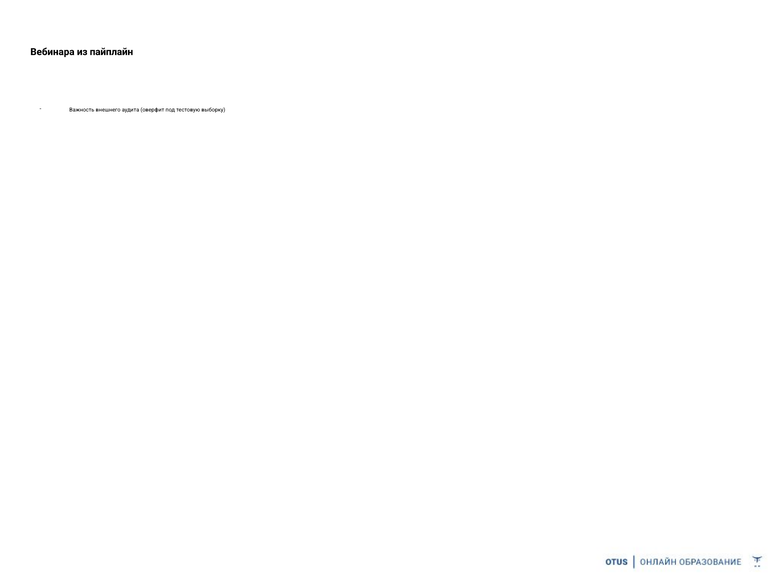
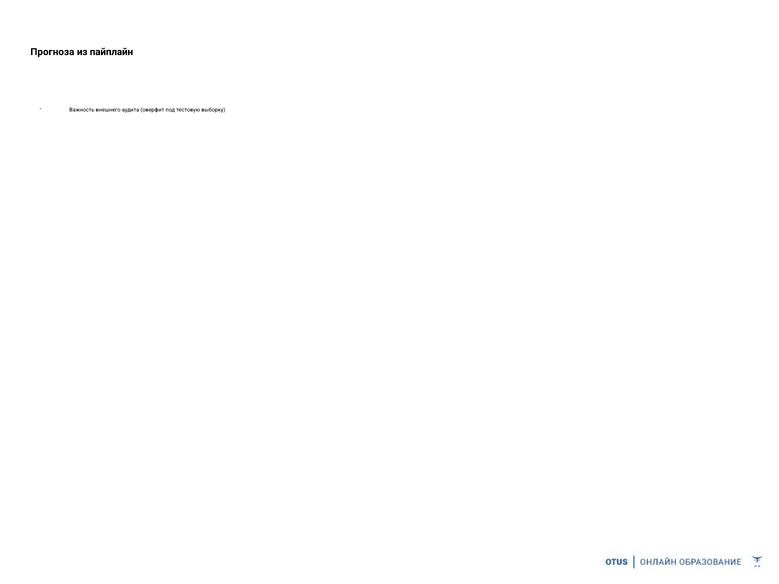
Вебинара: Вебинара -> Прогноза
